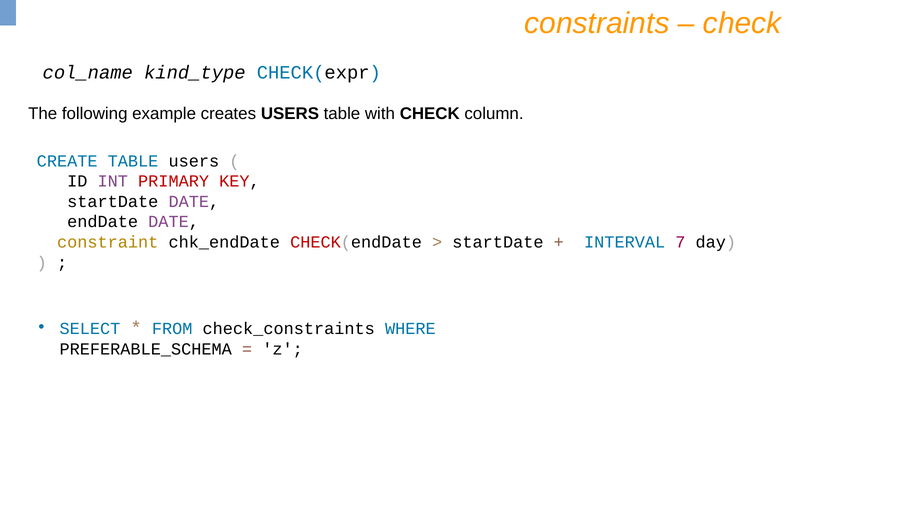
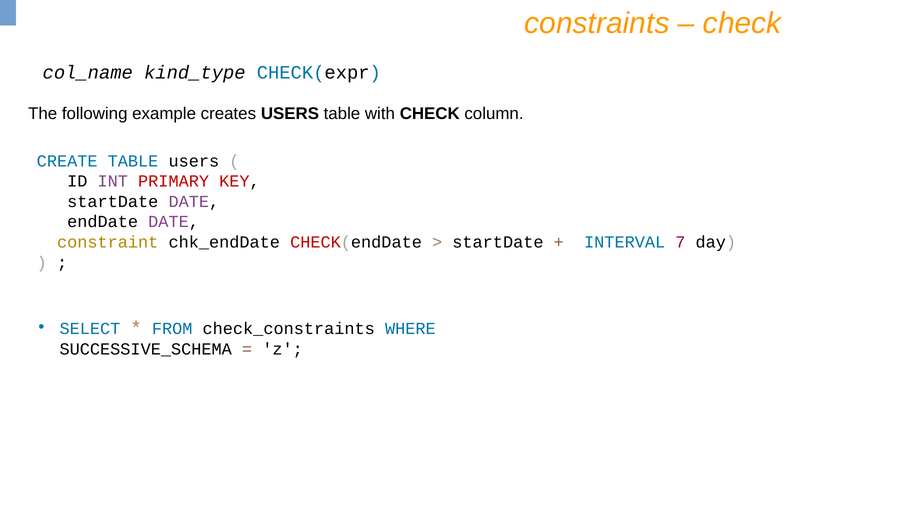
PREFERABLE_SCHEMA: PREFERABLE_SCHEMA -> SUCCESSIVE_SCHEMA
